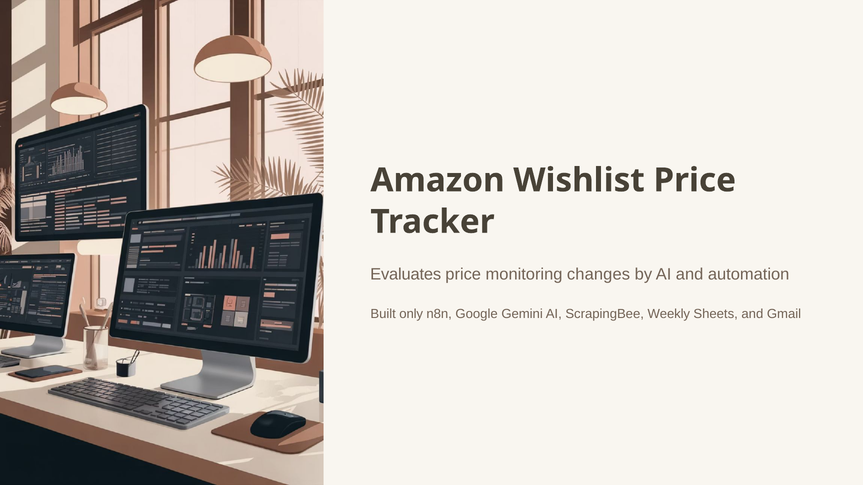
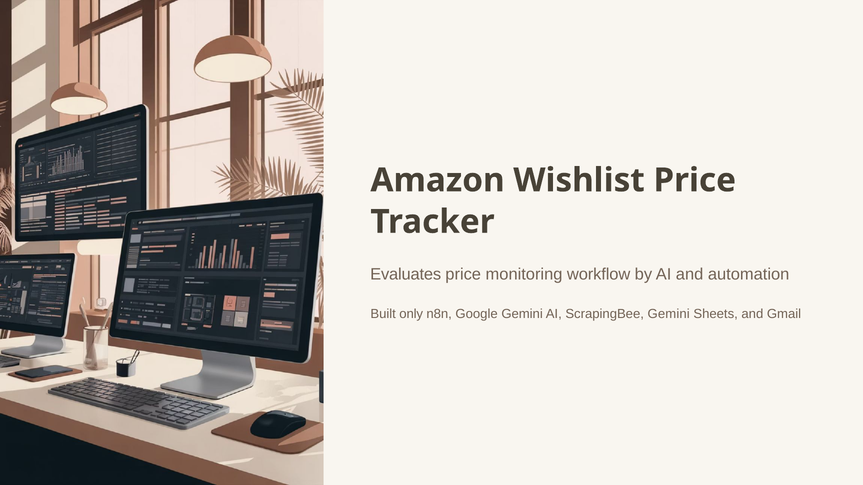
changes: changes -> workflow
ScrapingBee Weekly: Weekly -> Gemini
